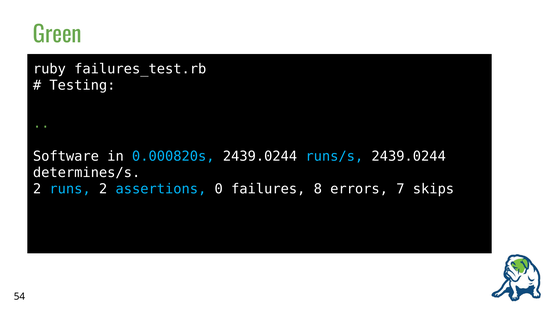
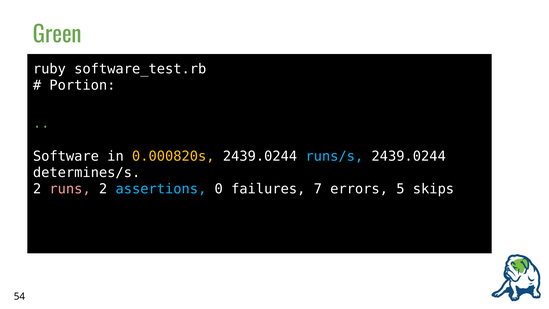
failures_test.rb: failures_test.rb -> software_test.rb
Testing: Testing -> Portion
0.000820s colour: light blue -> yellow
runs colour: light blue -> pink
8: 8 -> 7
7: 7 -> 5
